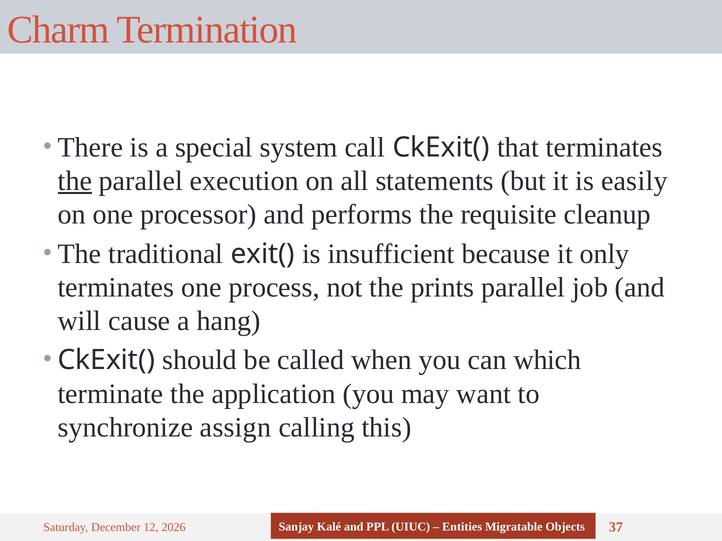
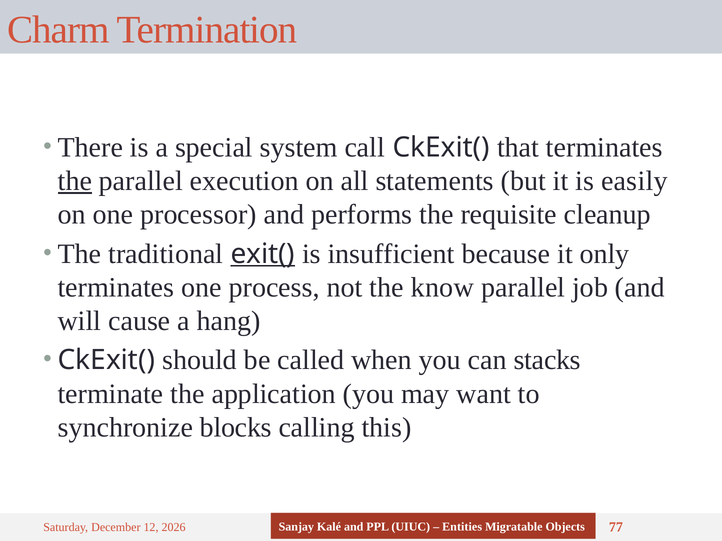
exit( underline: none -> present
prints: prints -> know
which: which -> stacks
assign: assign -> blocks
37: 37 -> 77
